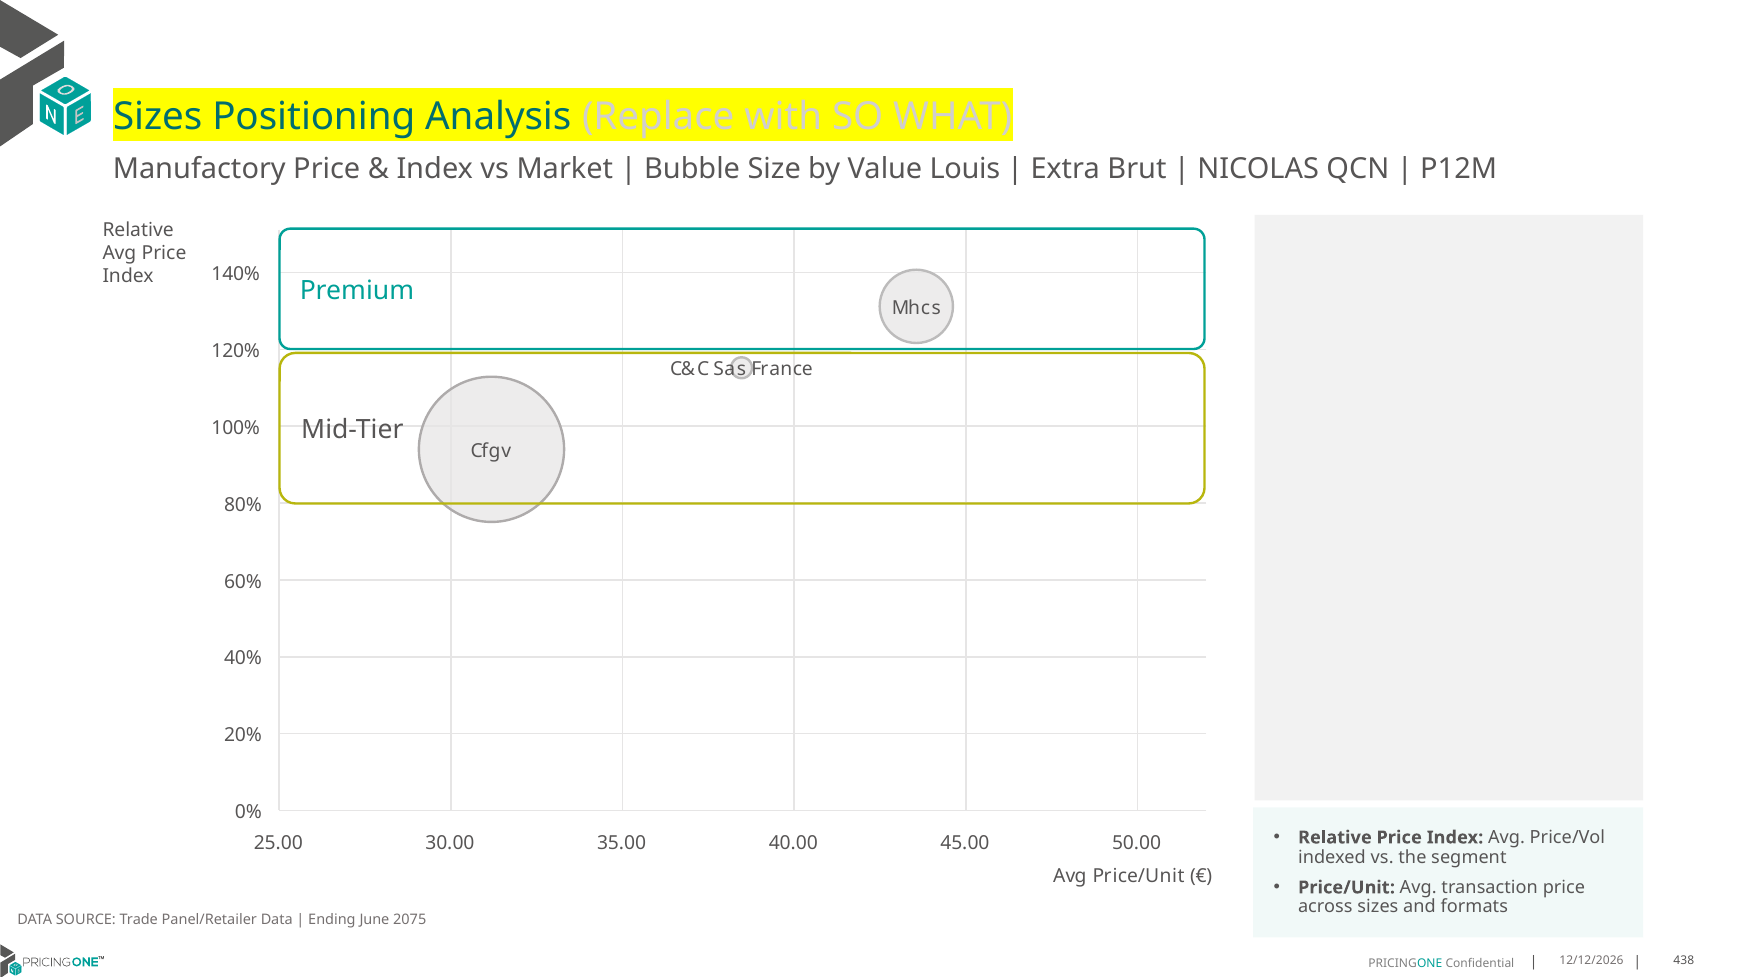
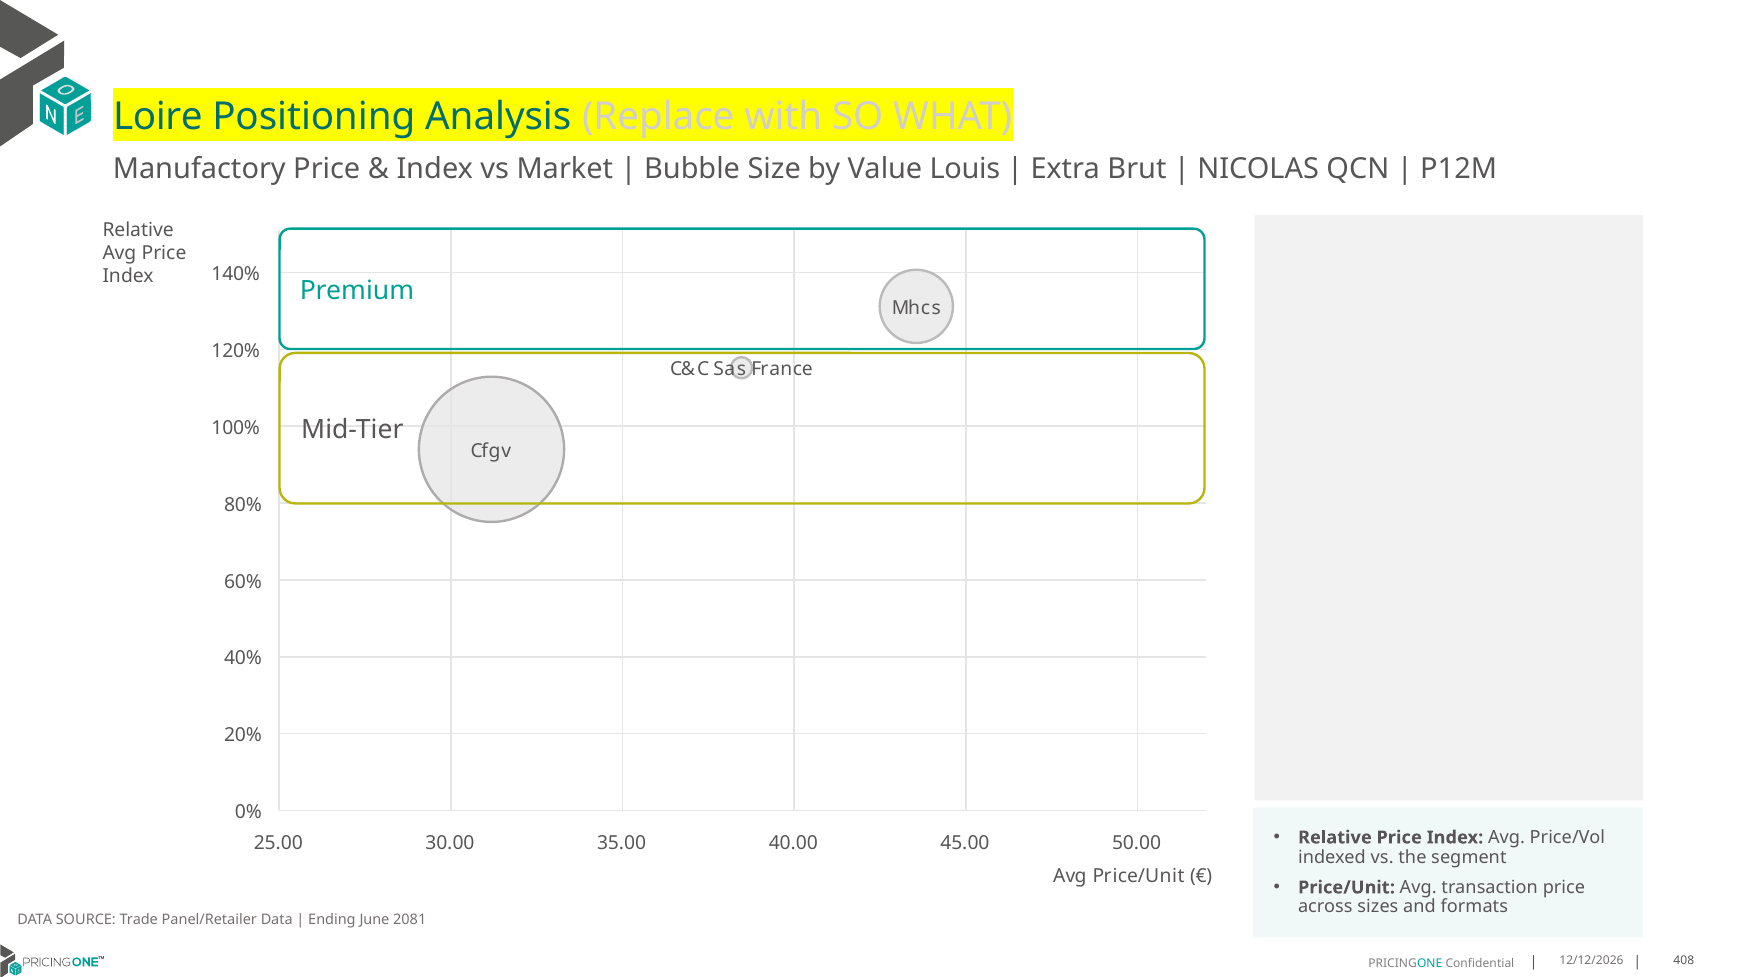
Sizes at (158, 117): Sizes -> Loire
2075: 2075 -> 2081
438: 438 -> 408
